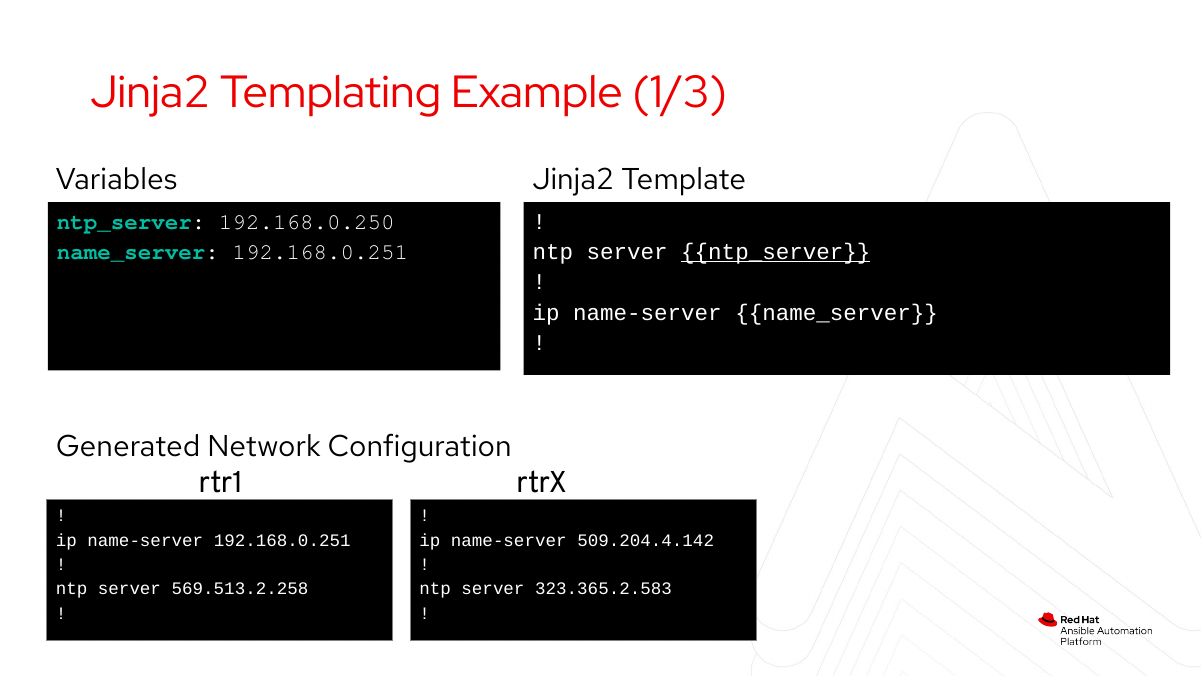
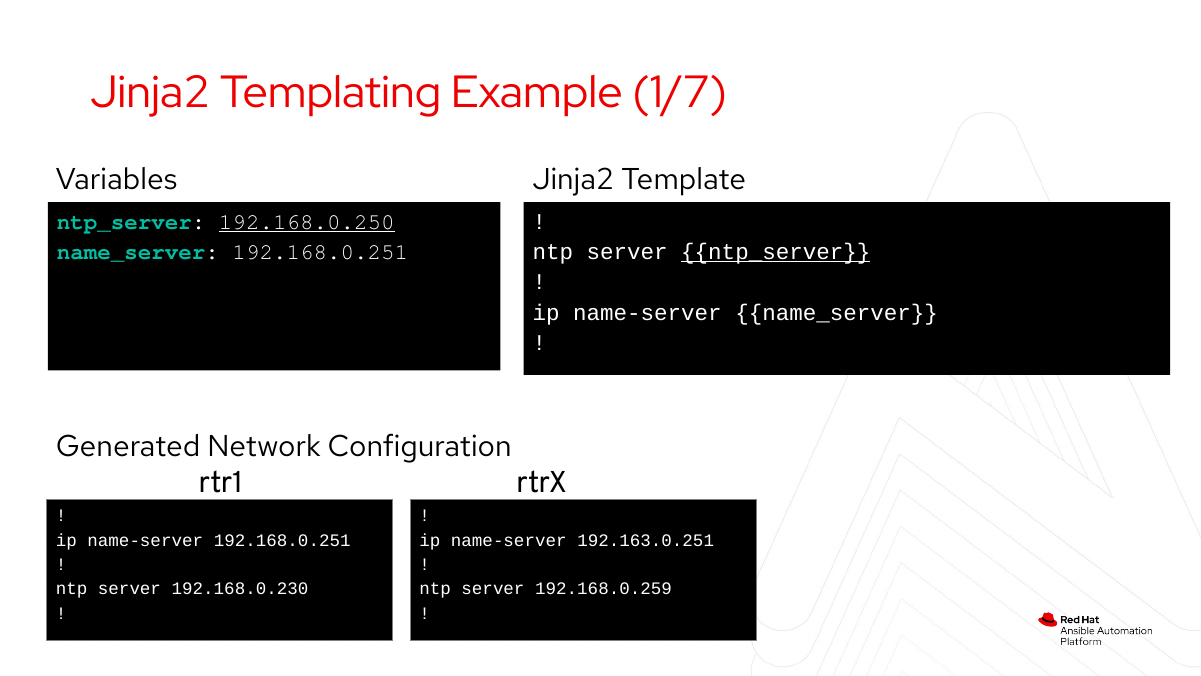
1/3: 1/3 -> 1/7
192.168.0.250 underline: none -> present
509.204.4.142: 509.204.4.142 -> 192.163.0.251
569.513.2.258: 569.513.2.258 -> 192.168.0.230
323.365.2.583: 323.365.2.583 -> 192.168.0.259
